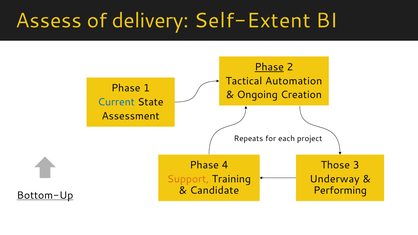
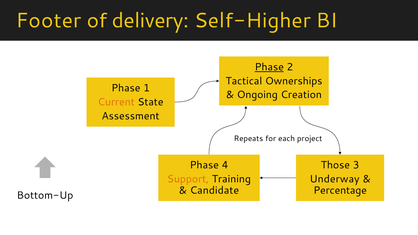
Assess: Assess -> Footer
Self-Extent: Self-Extent -> Self-Higher
Automation: Automation -> Ownerships
Current colour: blue -> orange
Performing: Performing -> Percentage
Bottom-Up underline: present -> none
